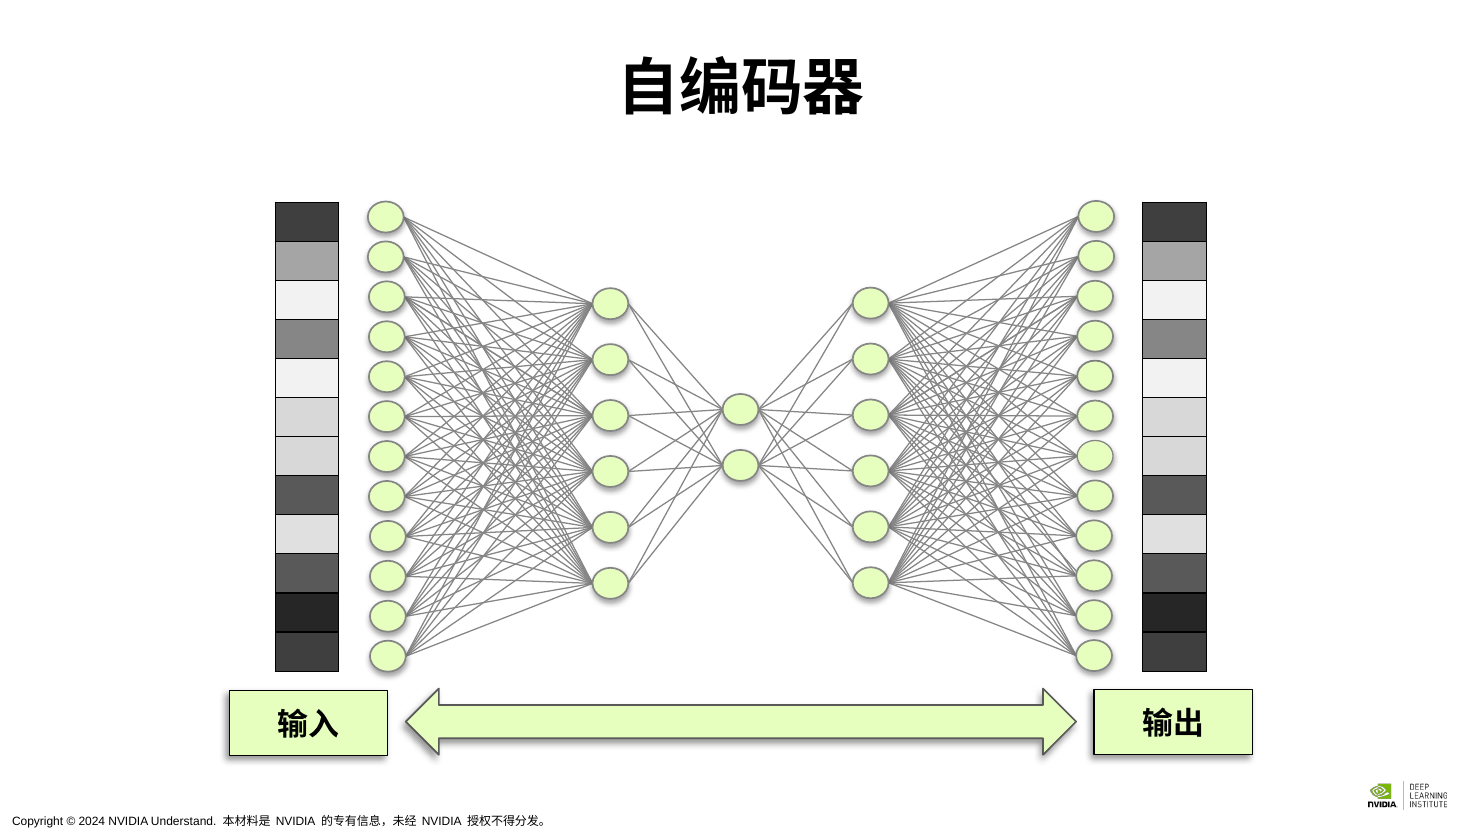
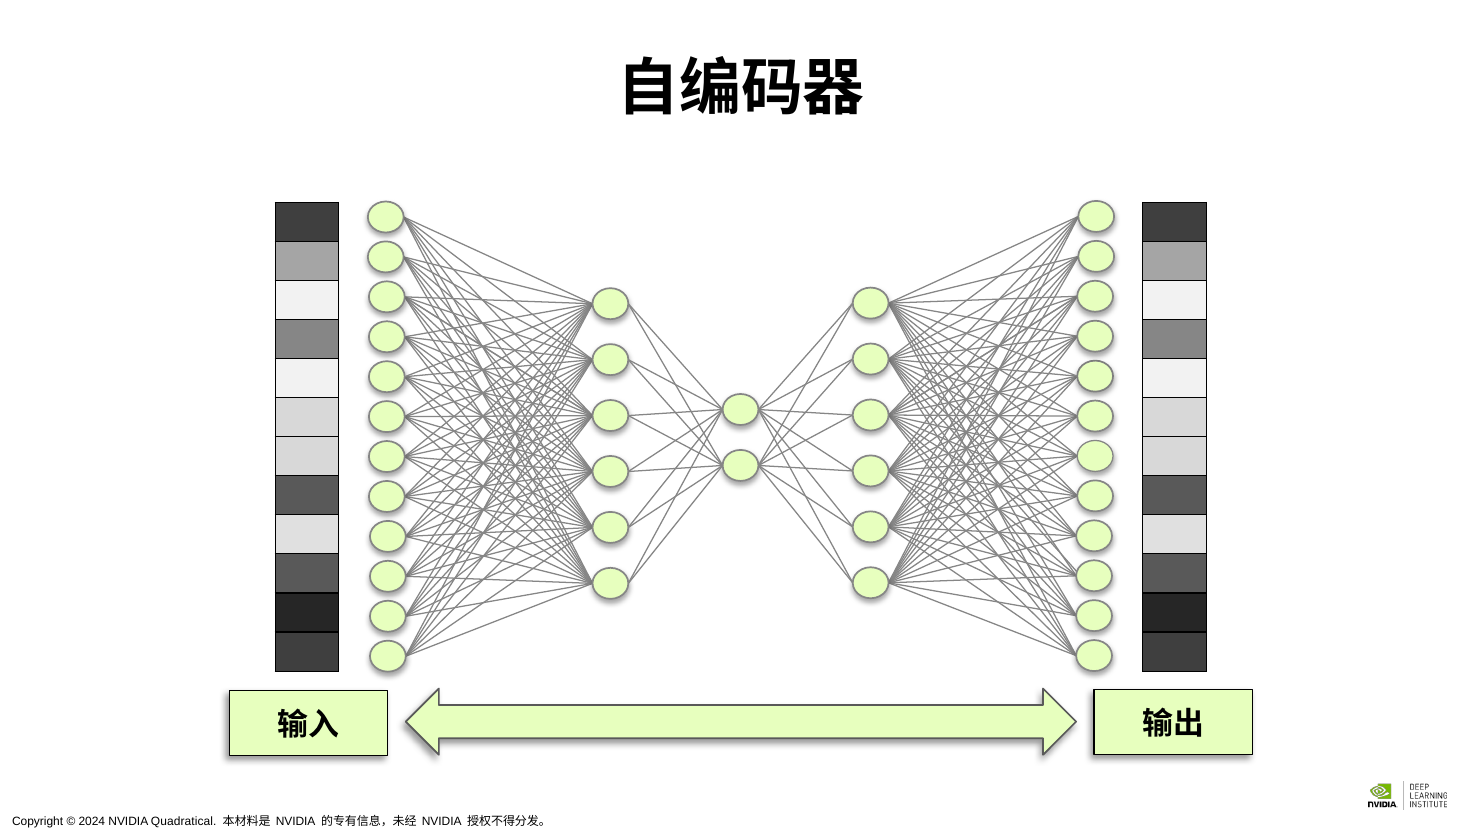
Understand: Understand -> Quadratical
